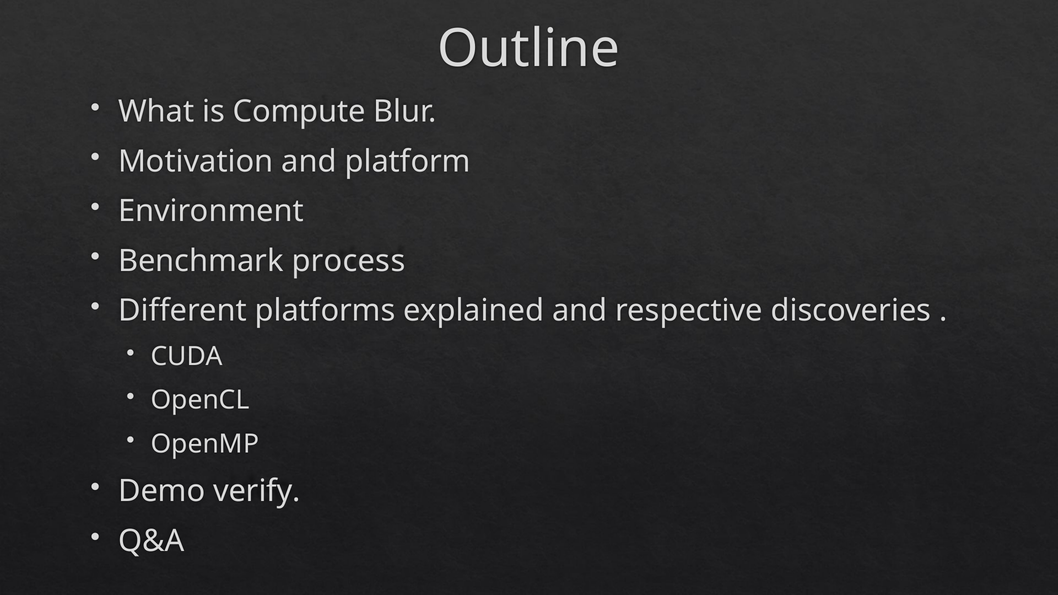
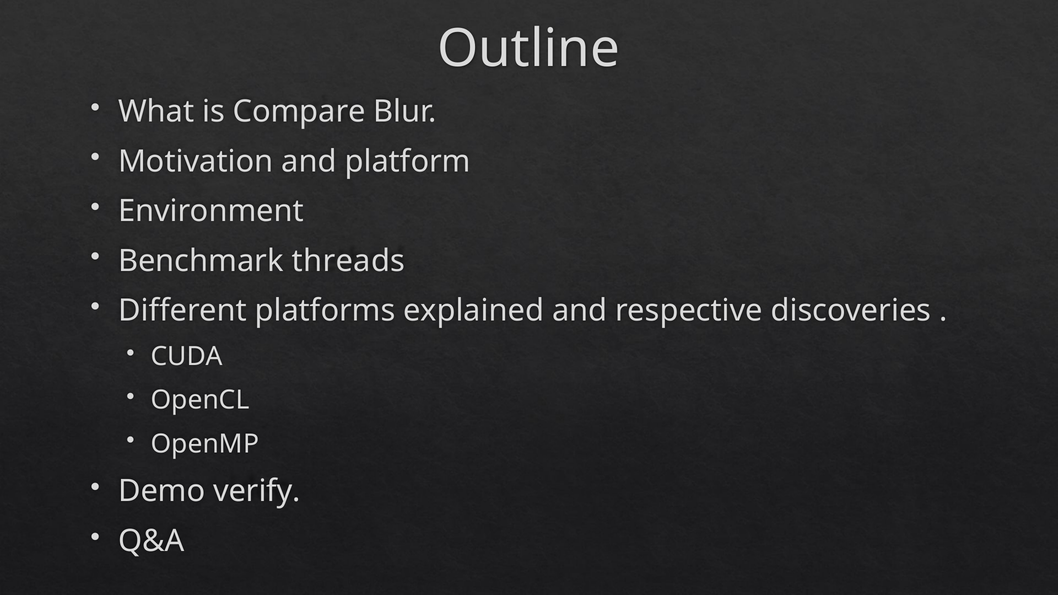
Compute: Compute -> Compare
process: process -> threads
